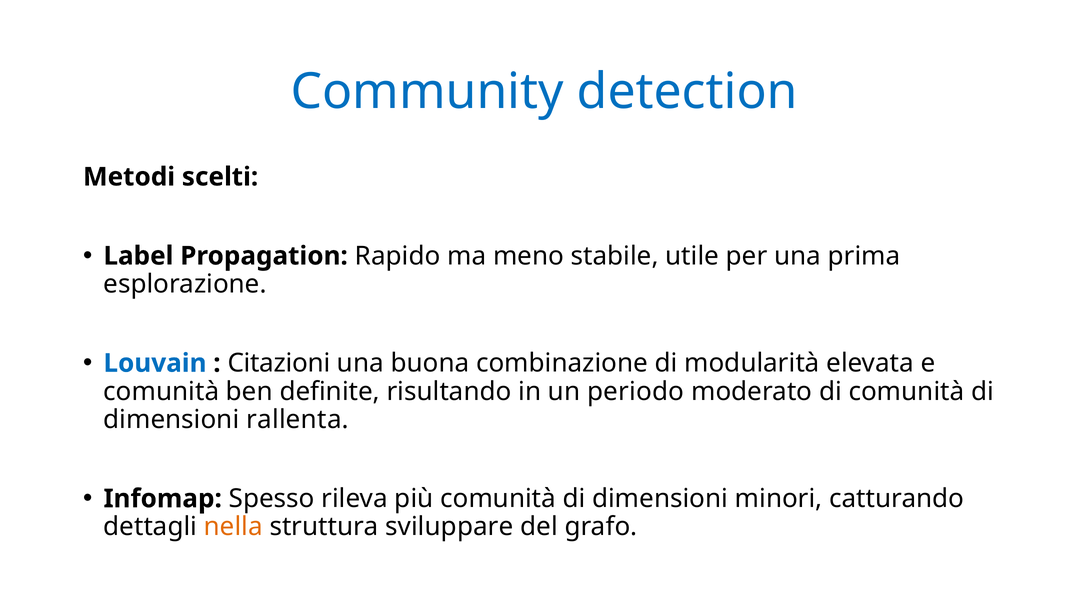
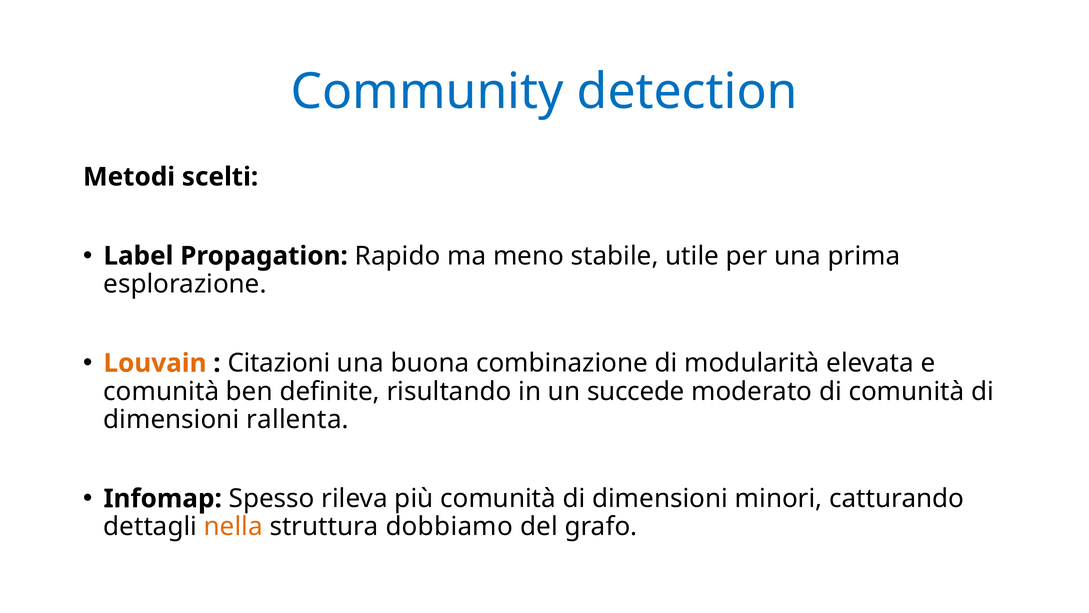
Louvain colour: blue -> orange
periodo: periodo -> succede
sviluppare: sviluppare -> dobbiamo
